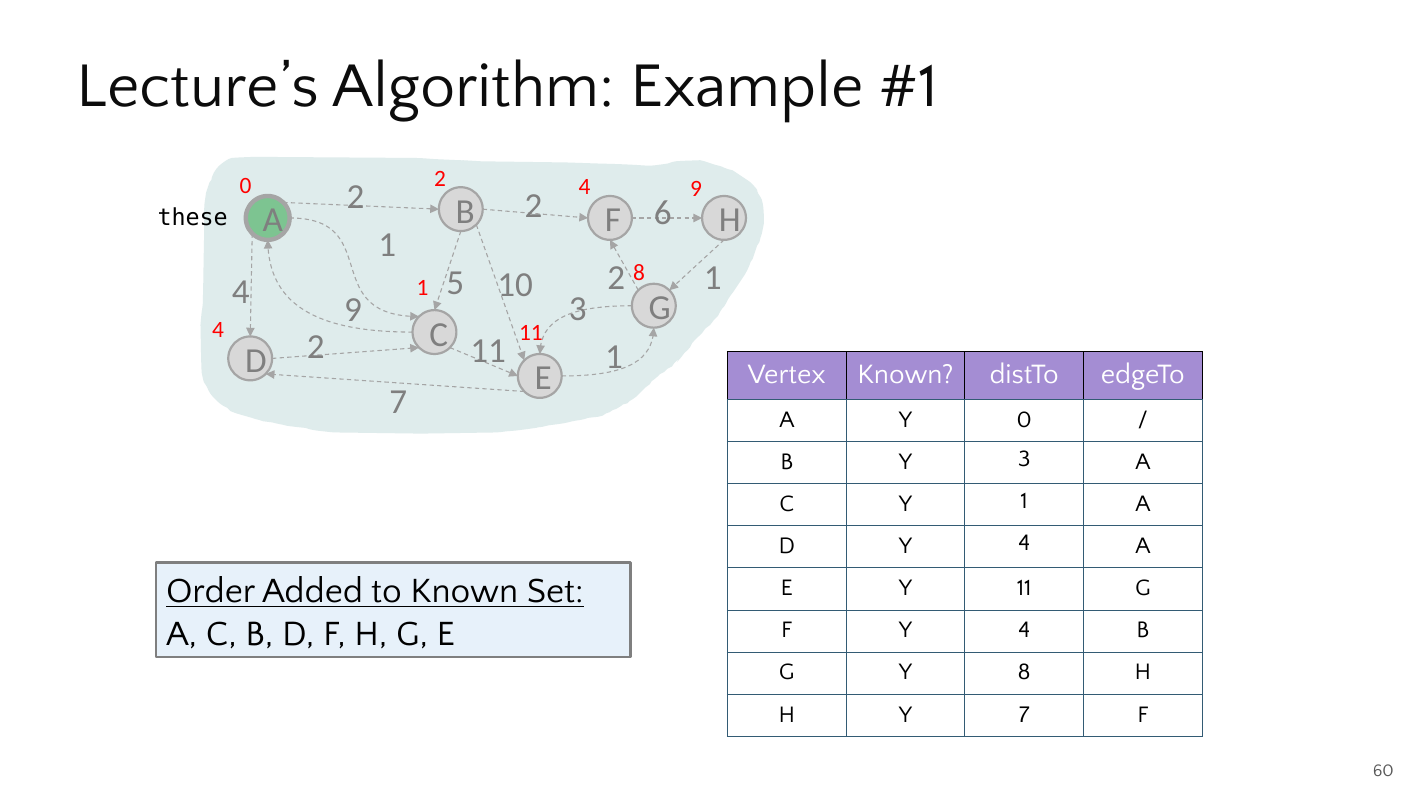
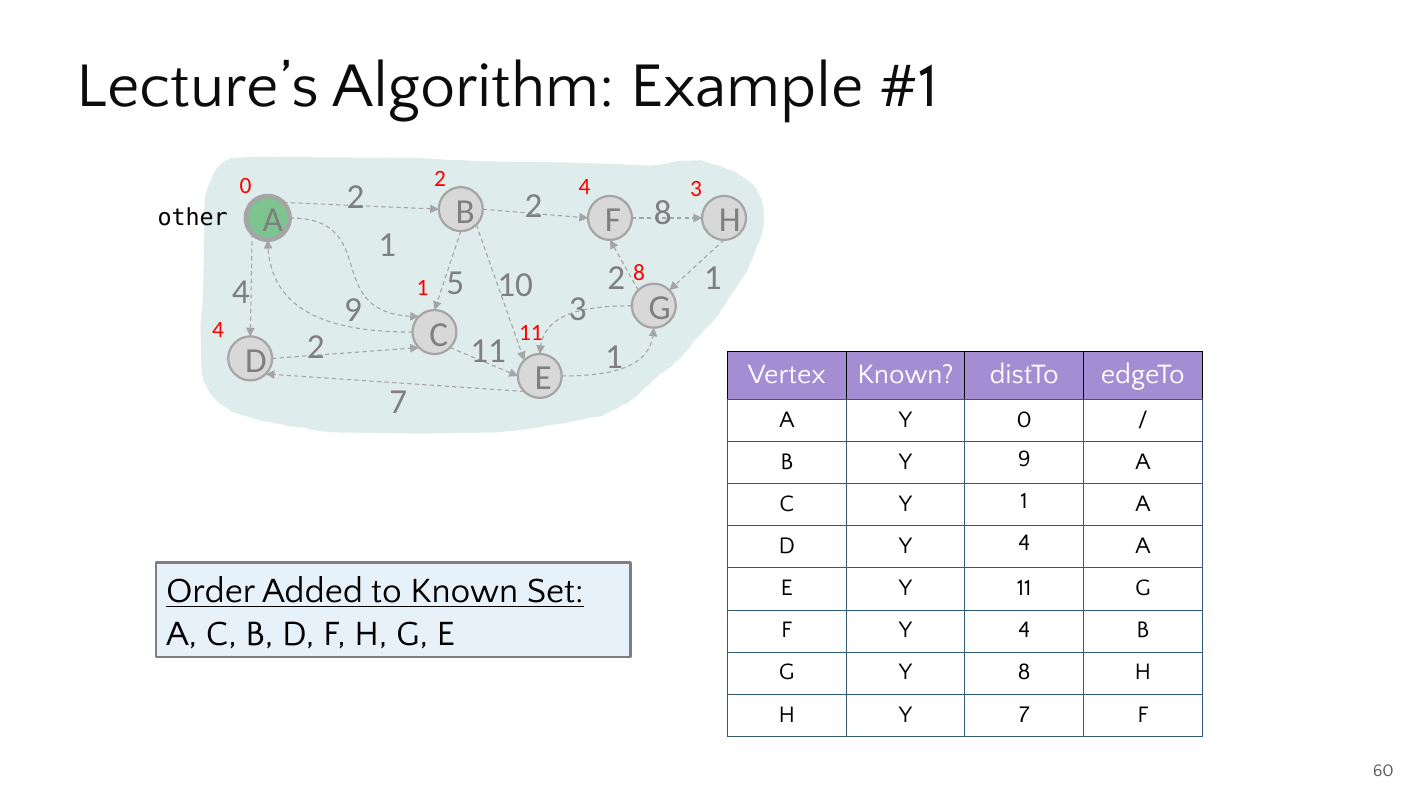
4 9: 9 -> 3
2 6: 6 -> 8
these: these -> other
Y 3: 3 -> 9
